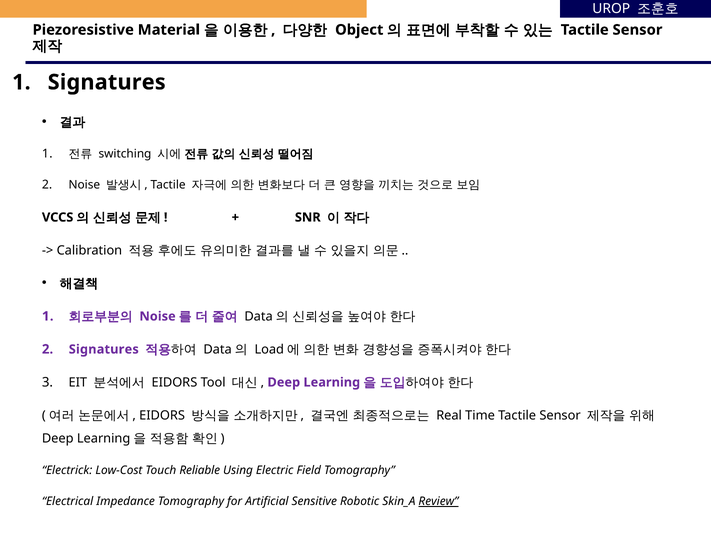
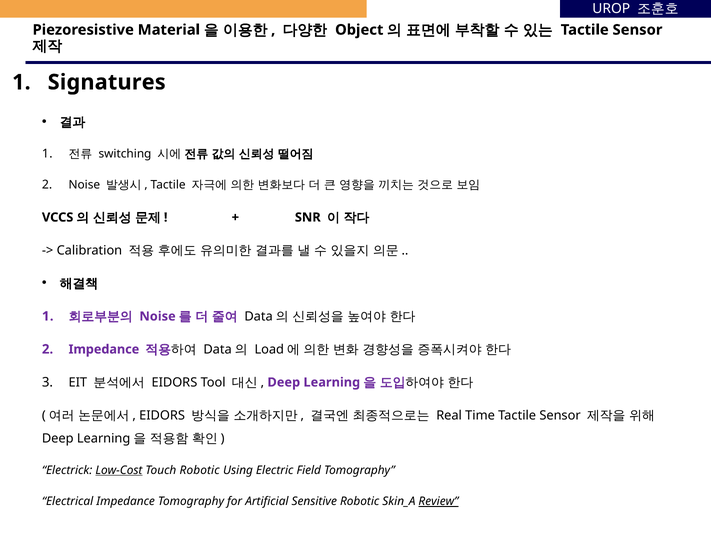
Signatures at (104, 349): Signatures -> Impedance
Low-Cost underline: none -> present
Touch Reliable: Reliable -> Robotic
